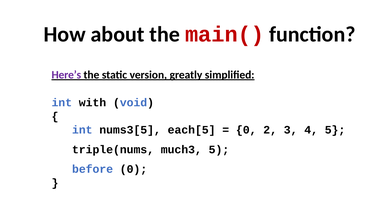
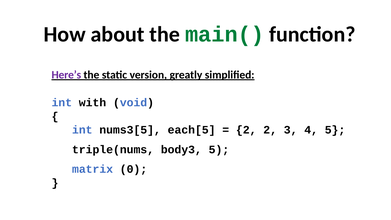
main( colour: red -> green
0 at (246, 130): 0 -> 2
much3: much3 -> body3
before: before -> matrix
